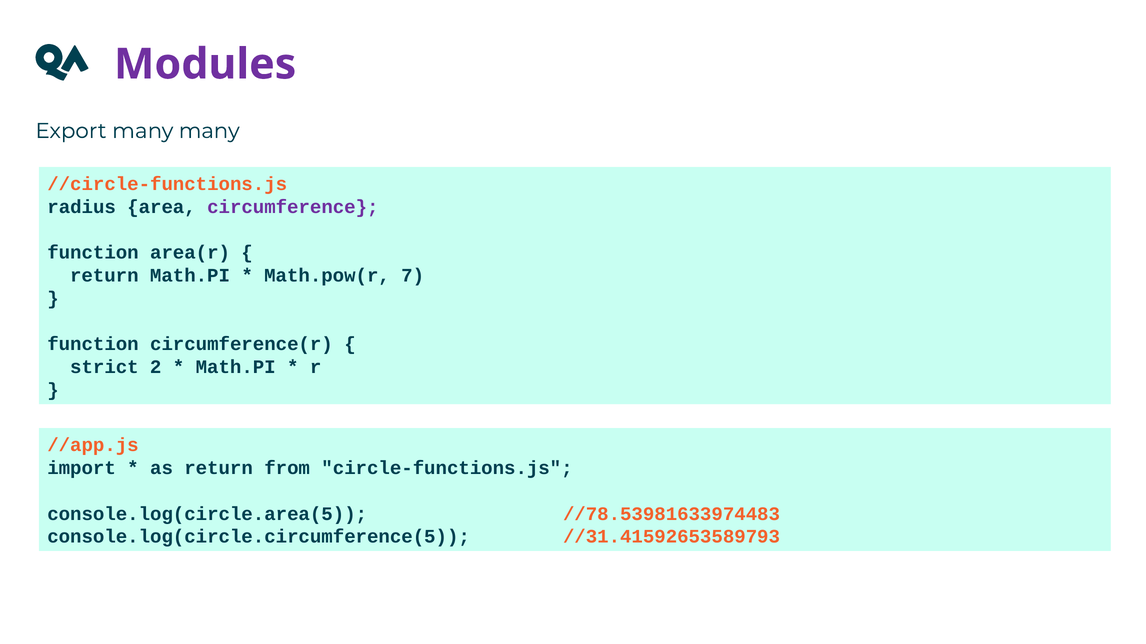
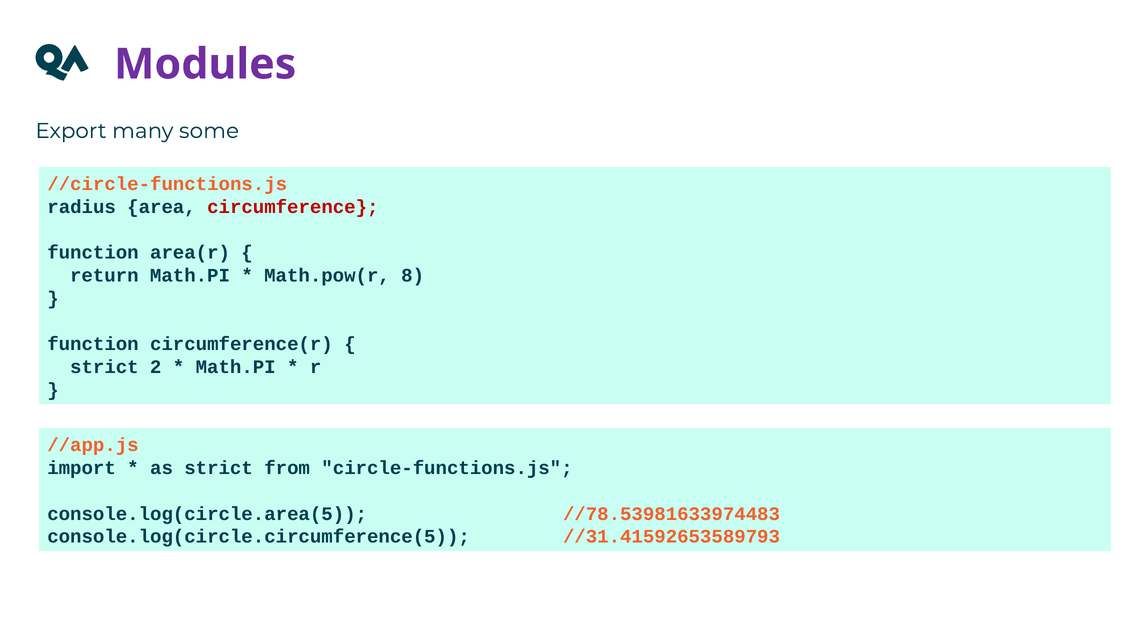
many many: many -> some
circumference colour: purple -> red
7: 7 -> 8
as return: return -> strict
